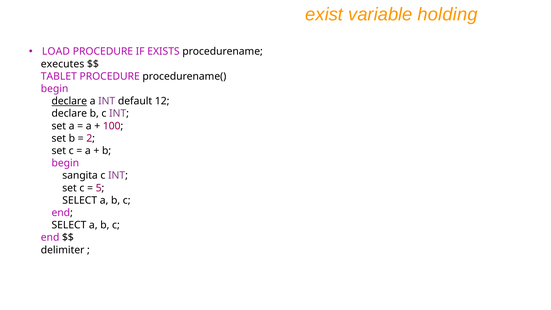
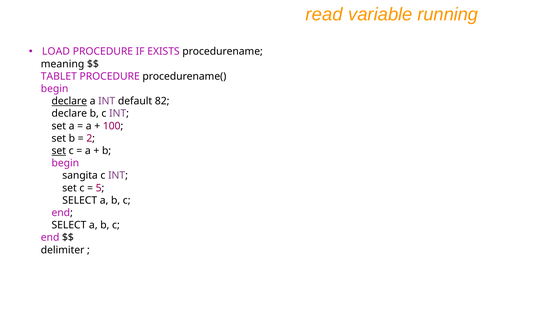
exist: exist -> read
holding: holding -> running
executes: executes -> meaning
12: 12 -> 82
set at (59, 151) underline: none -> present
